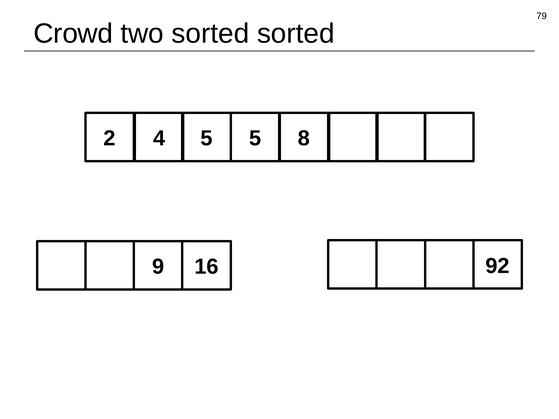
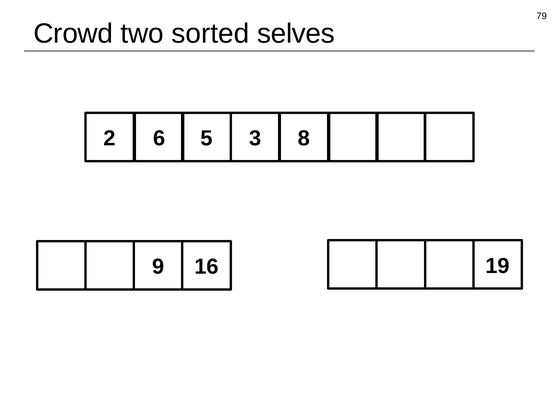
sorted sorted: sorted -> selves
4: 4 -> 6
5 5: 5 -> 3
92: 92 -> 19
